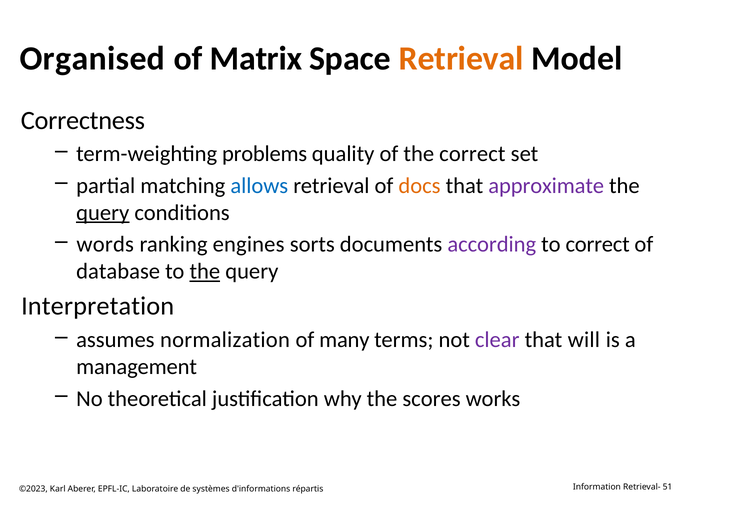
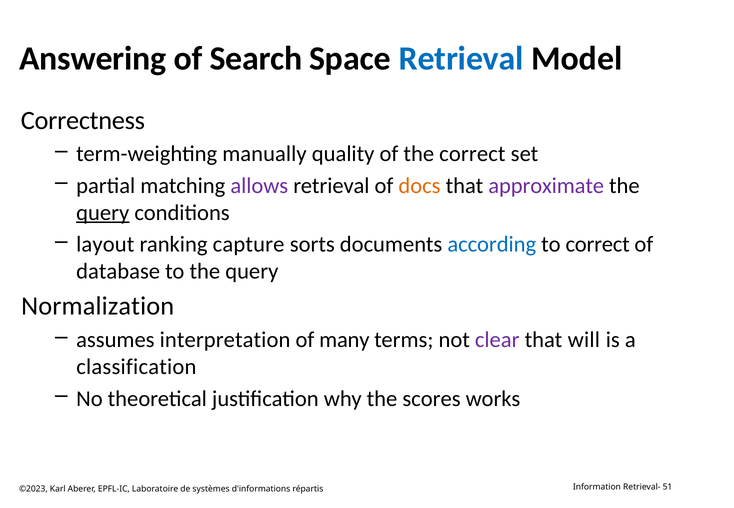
Organised: Organised -> Answering
Matrix: Matrix -> Search
Retrieval at (461, 59) colour: orange -> blue
problems: problems -> manually
allows colour: blue -> purple
words: words -> layout
engines: engines -> capture
according colour: purple -> blue
the at (205, 271) underline: present -> none
Interpretation: Interpretation -> Normalization
normalization: normalization -> interpretation
management: management -> classification
